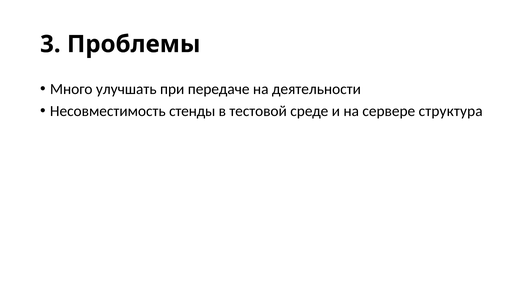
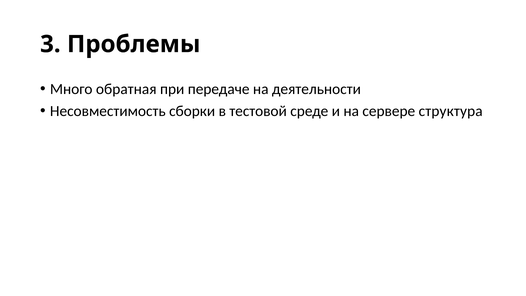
улучшать: улучшать -> обратная
стенды: стенды -> сборки
